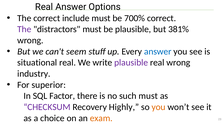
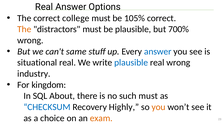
include: include -> college
700%: 700% -> 105%
The at (24, 29) colour: purple -> orange
381%: 381% -> 700%
seem: seem -> same
plausible at (131, 63) colour: purple -> blue
superior: superior -> kingdom
Factor: Factor -> About
CHECKSUM colour: purple -> blue
